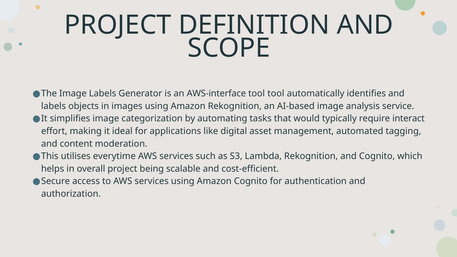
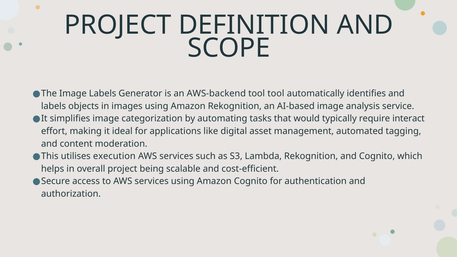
AWS-interface: AWS-interface -> AWS-backend
everytime: everytime -> execution
